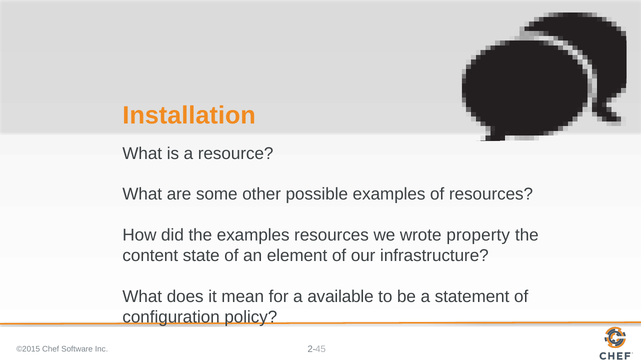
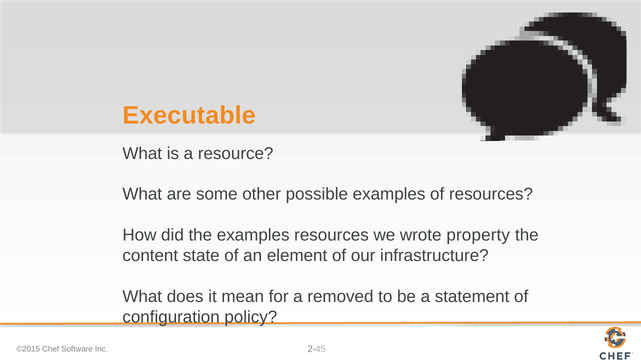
Installation: Installation -> Executable
available: available -> removed
